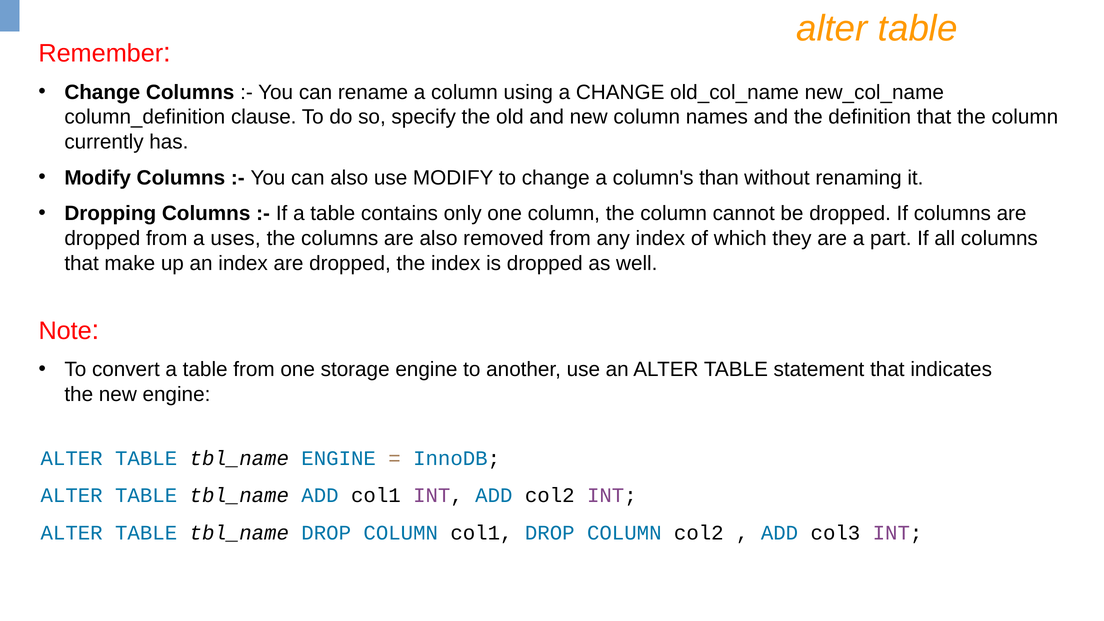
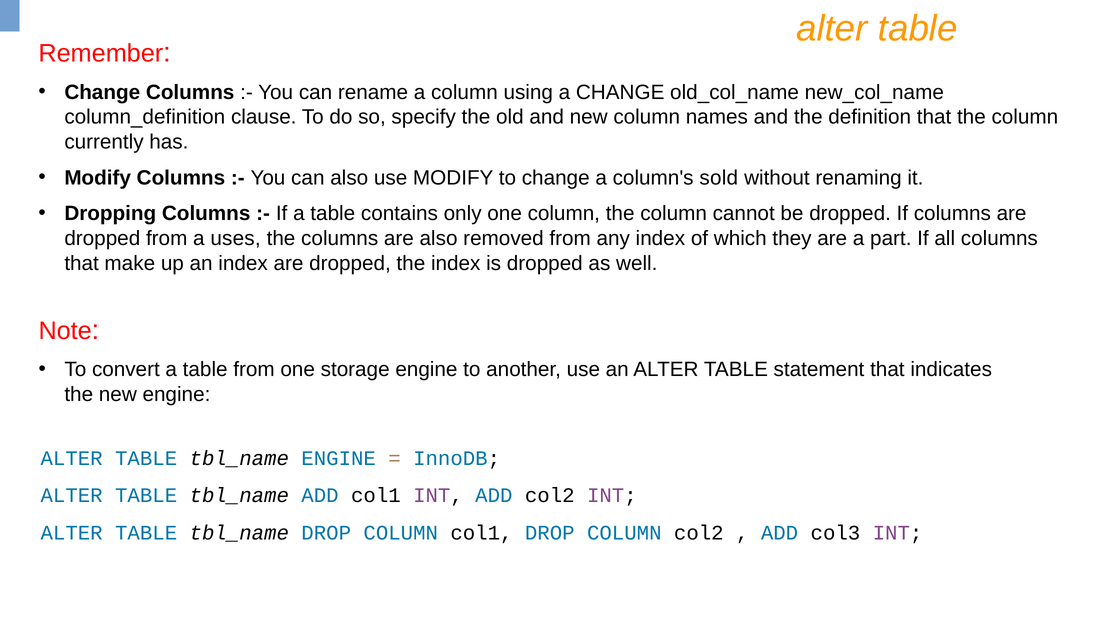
than: than -> sold
